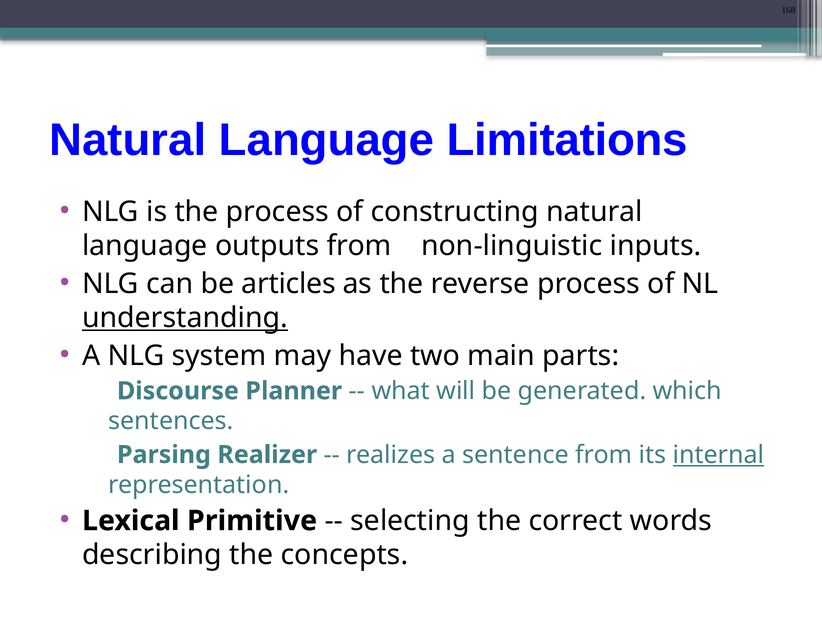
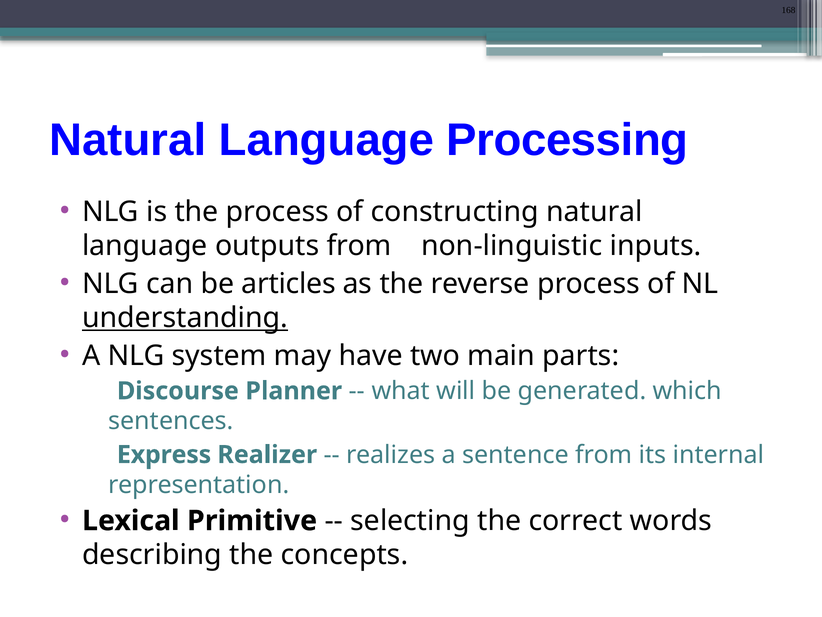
Limitations: Limitations -> Processing
Parsing: Parsing -> Express
internal underline: present -> none
